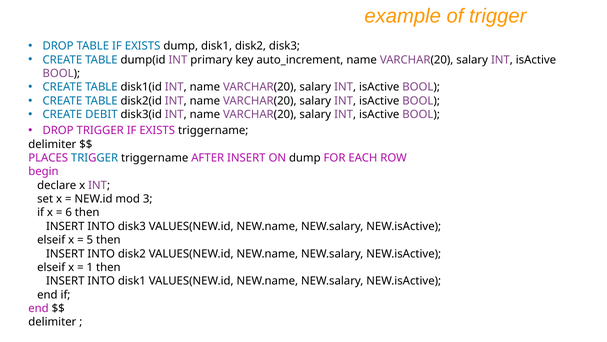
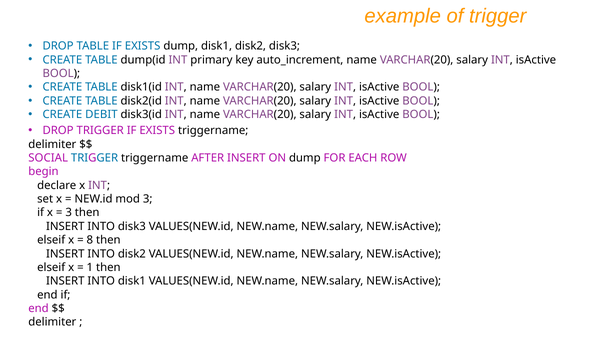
PLACES: PLACES -> SOCIAL
6 at (69, 212): 6 -> 3
5: 5 -> 8
